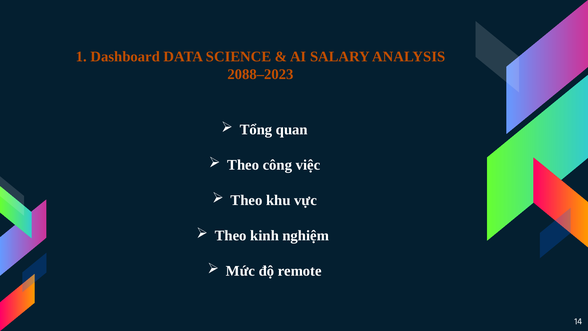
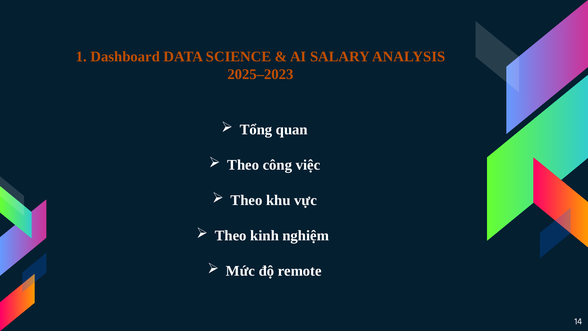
2088–2023: 2088–2023 -> 2025–2023
